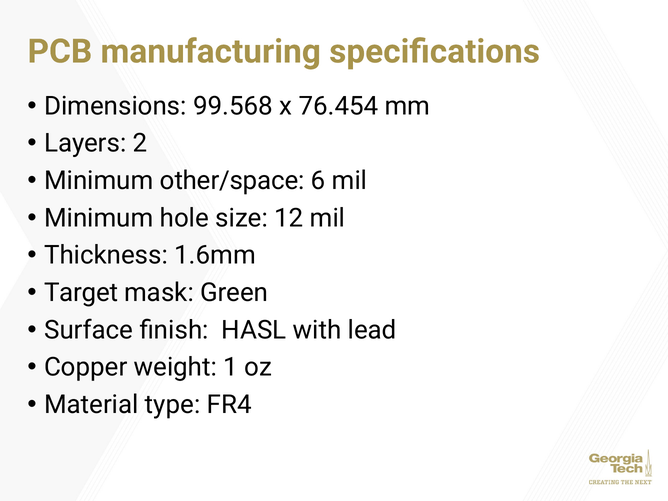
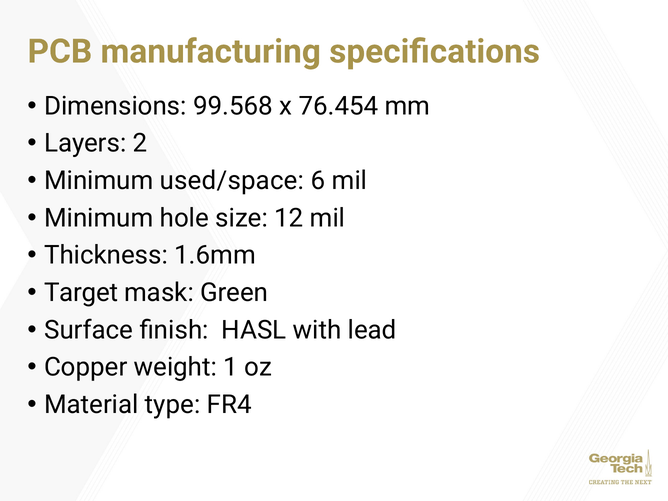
other/space: other/space -> used/space
